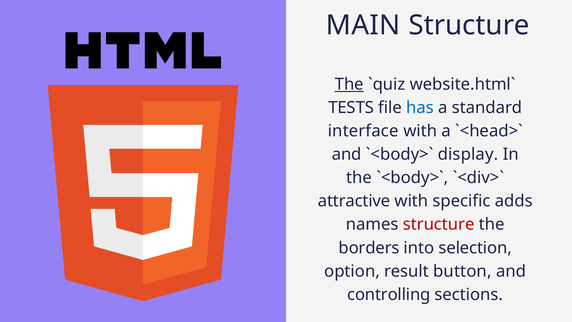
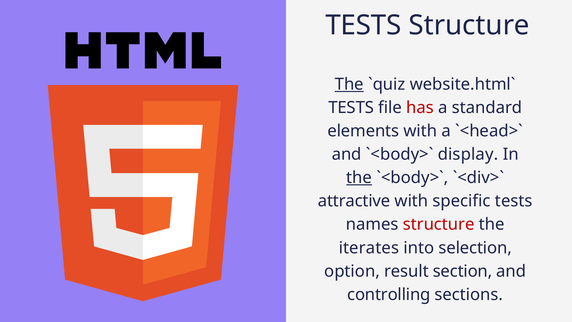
MAIN at (363, 25): MAIN -> TESTS
has colour: blue -> red
interface: interface -> elements
the at (359, 178) underline: none -> present
specific adds: adds -> tests
borders: borders -> iterates
button: button -> section
